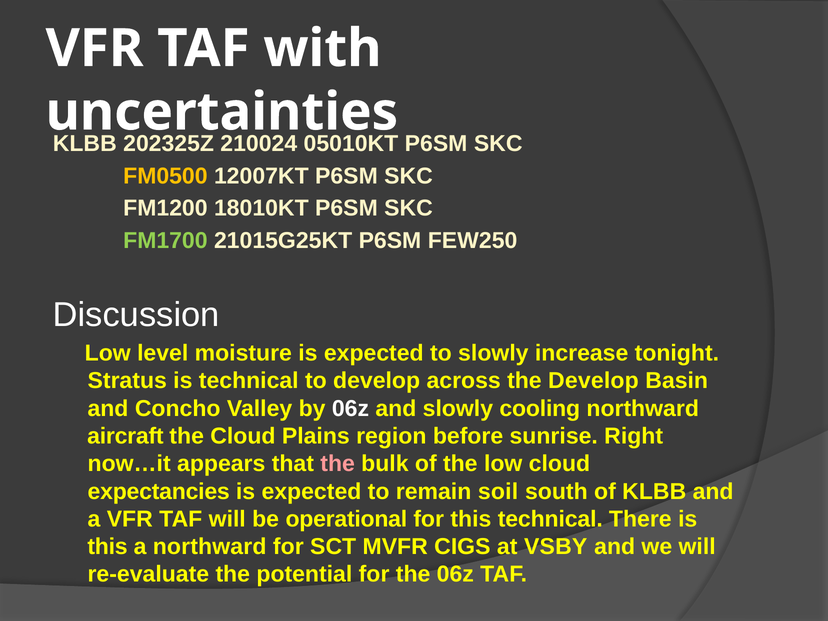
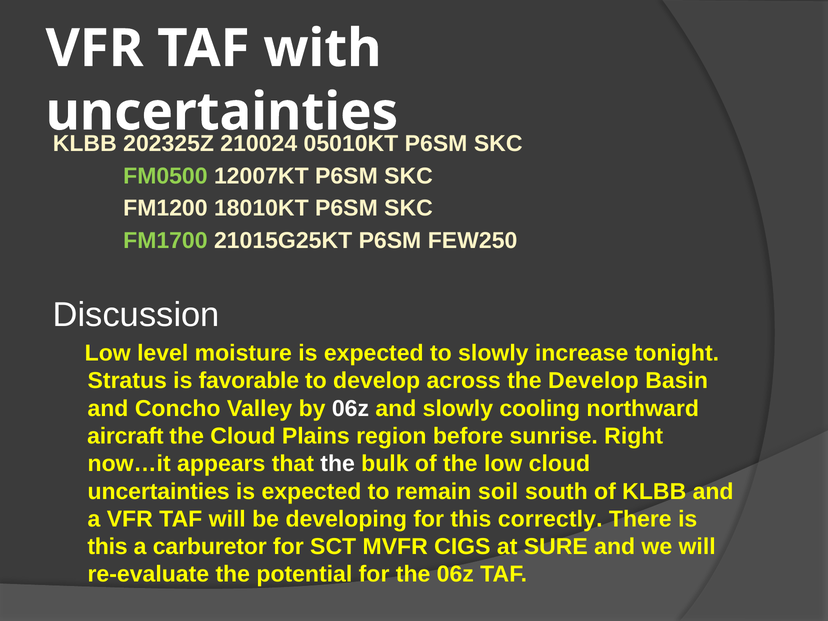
FM0500 colour: yellow -> light green
is technical: technical -> favorable
the at (338, 464) colour: pink -> white
expectancies at (159, 491): expectancies -> uncertainties
operational: operational -> developing
this technical: technical -> correctly
a northward: northward -> carburetor
VSBY: VSBY -> SURE
